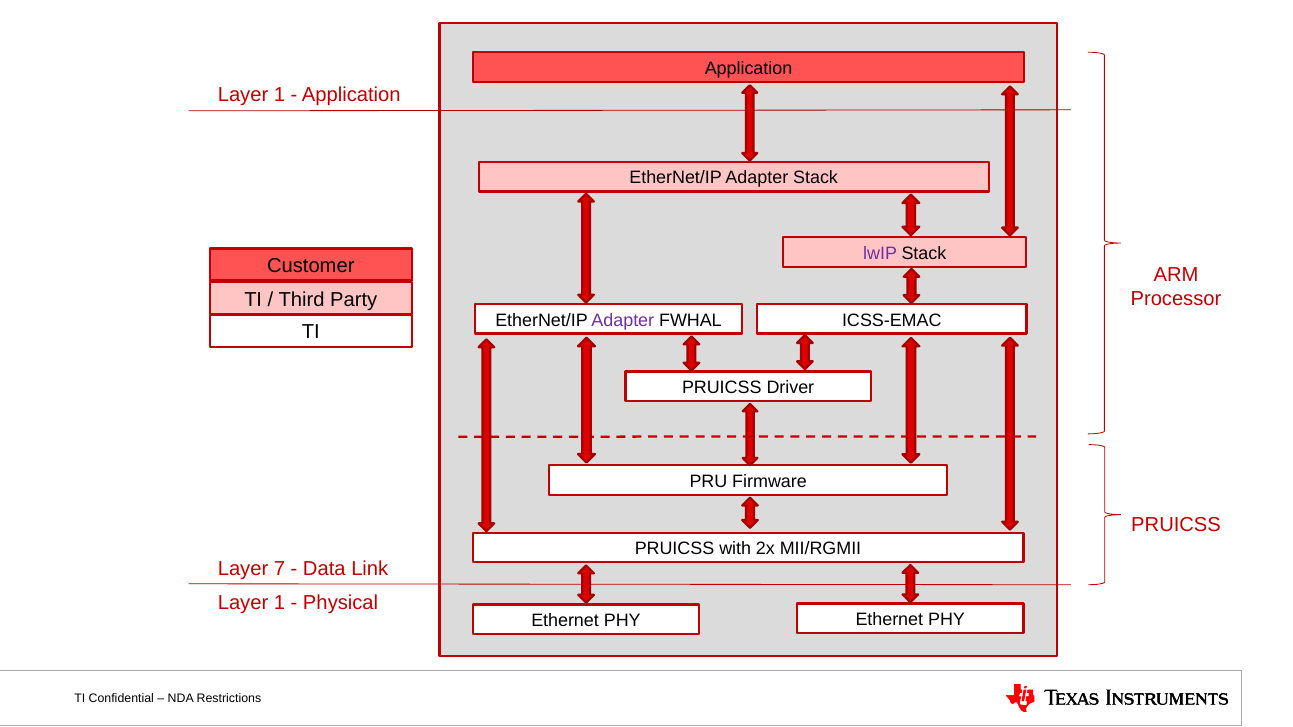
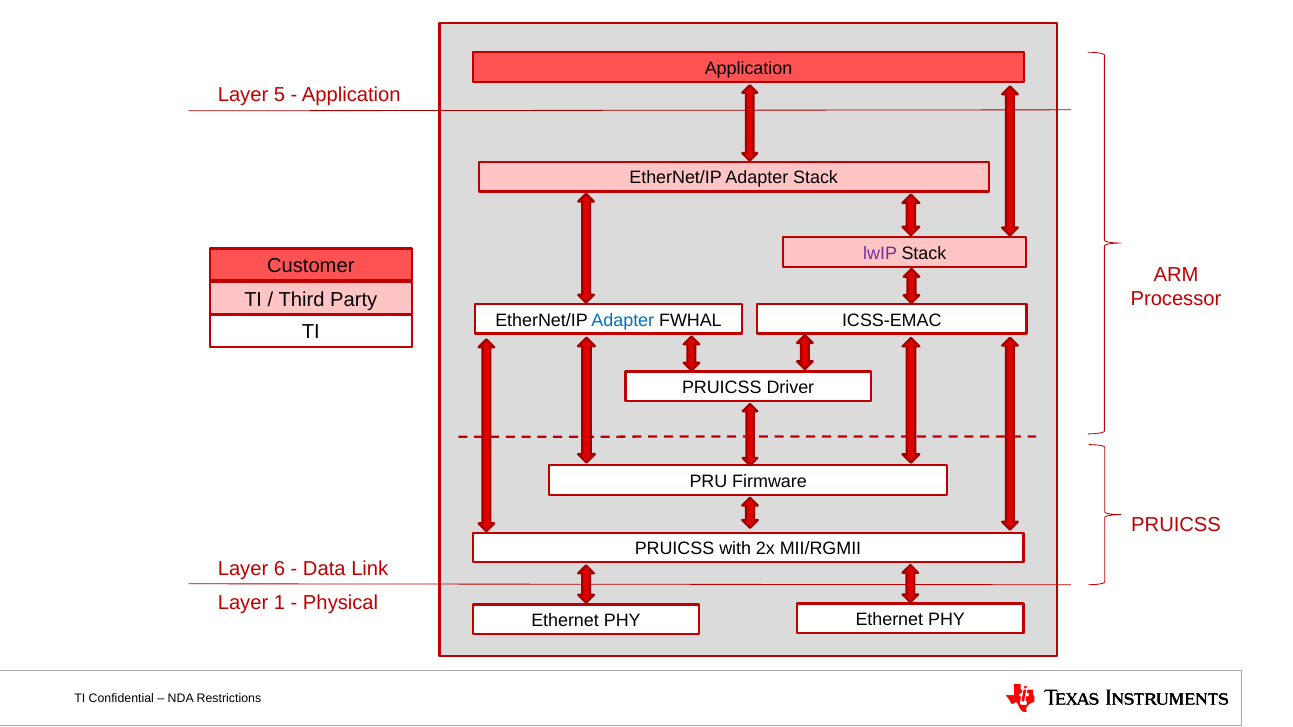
1 at (279, 95): 1 -> 5
Adapter at (623, 320) colour: purple -> blue
7: 7 -> 6
